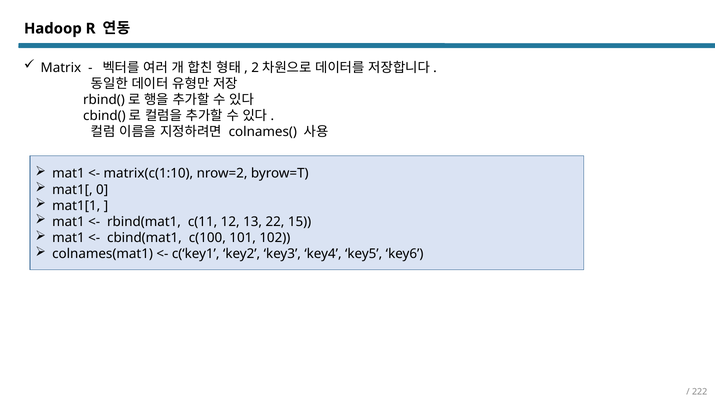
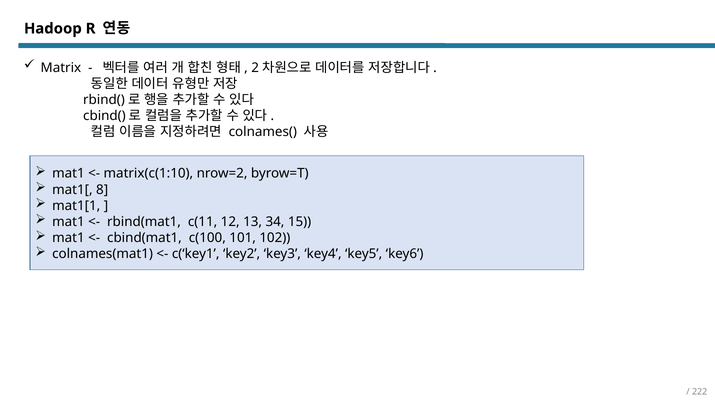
0: 0 -> 8
22: 22 -> 34
